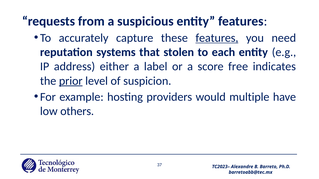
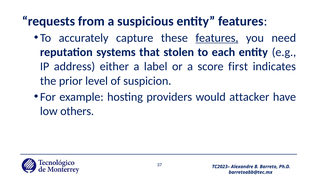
free: free -> first
prior underline: present -> none
multiple: multiple -> attacker
